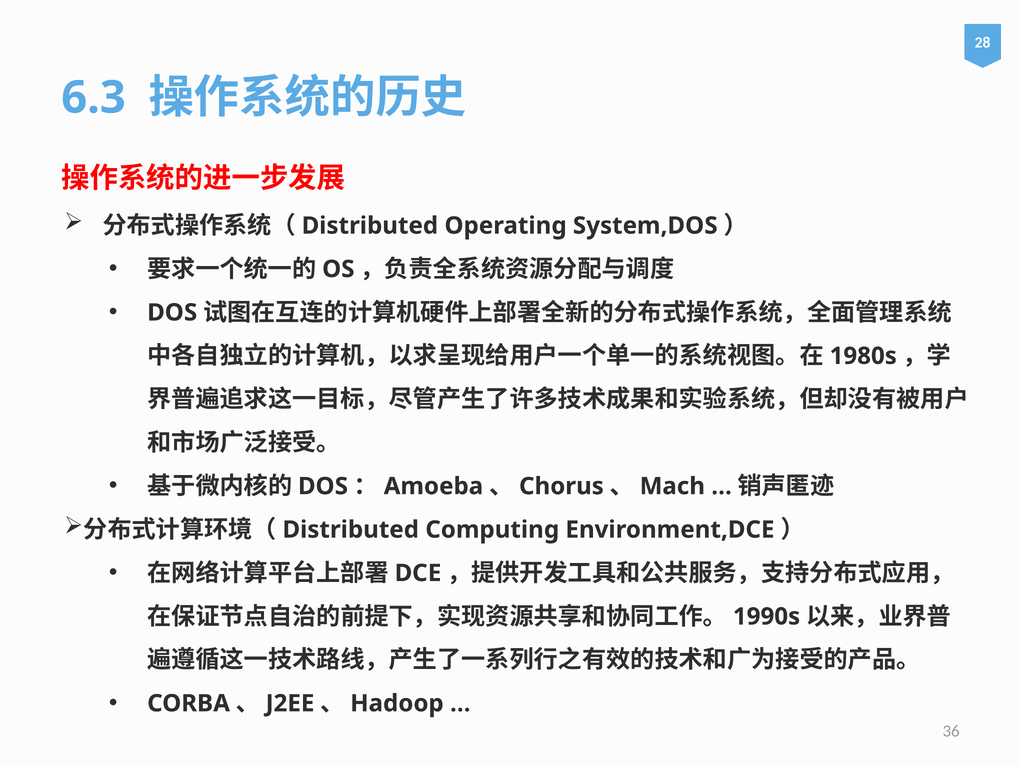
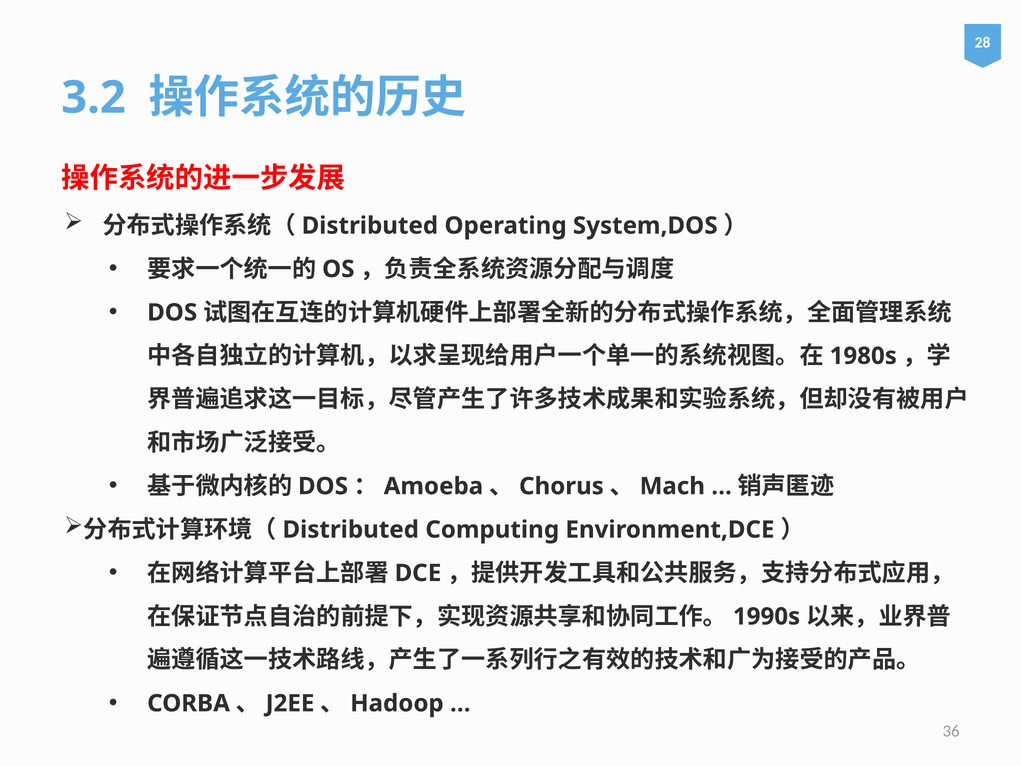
6.3: 6.3 -> 3.2
